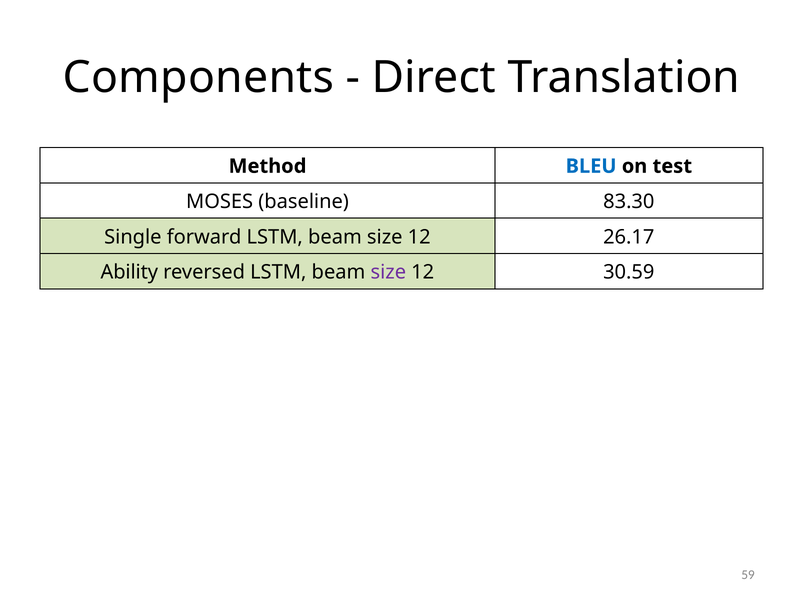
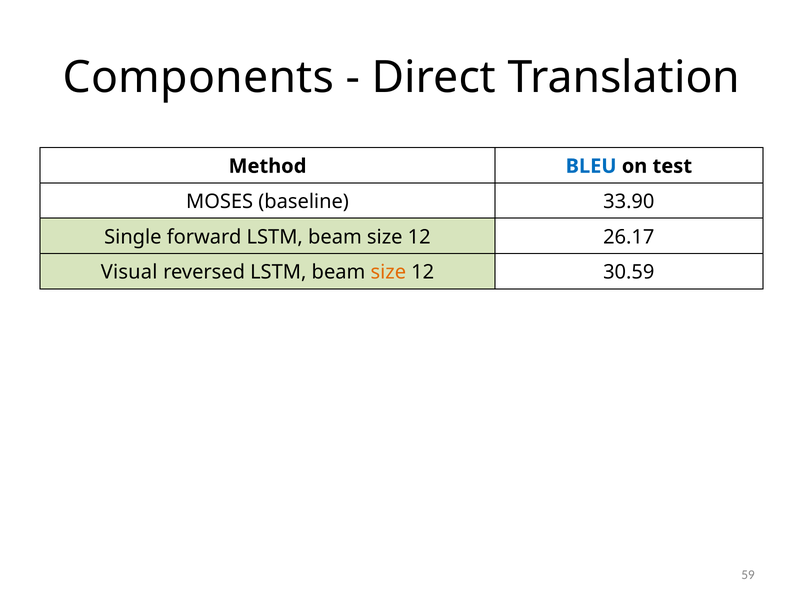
83.30: 83.30 -> 33.90
Ability: Ability -> Visual
size at (388, 272) colour: purple -> orange
